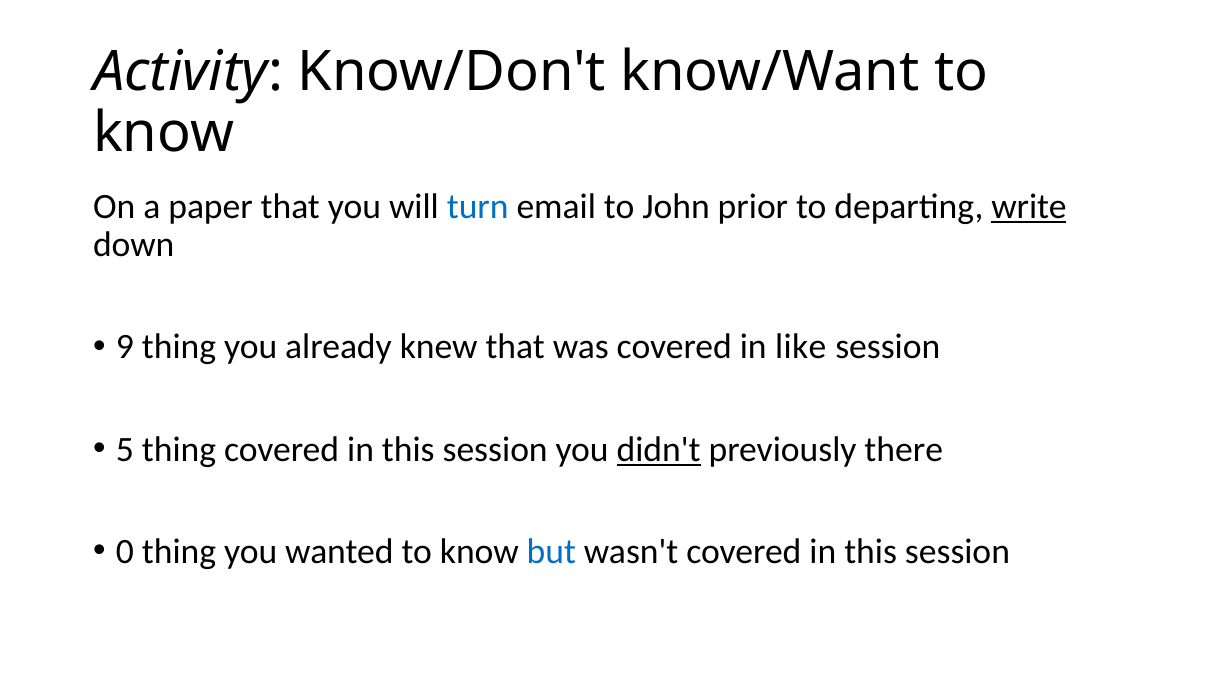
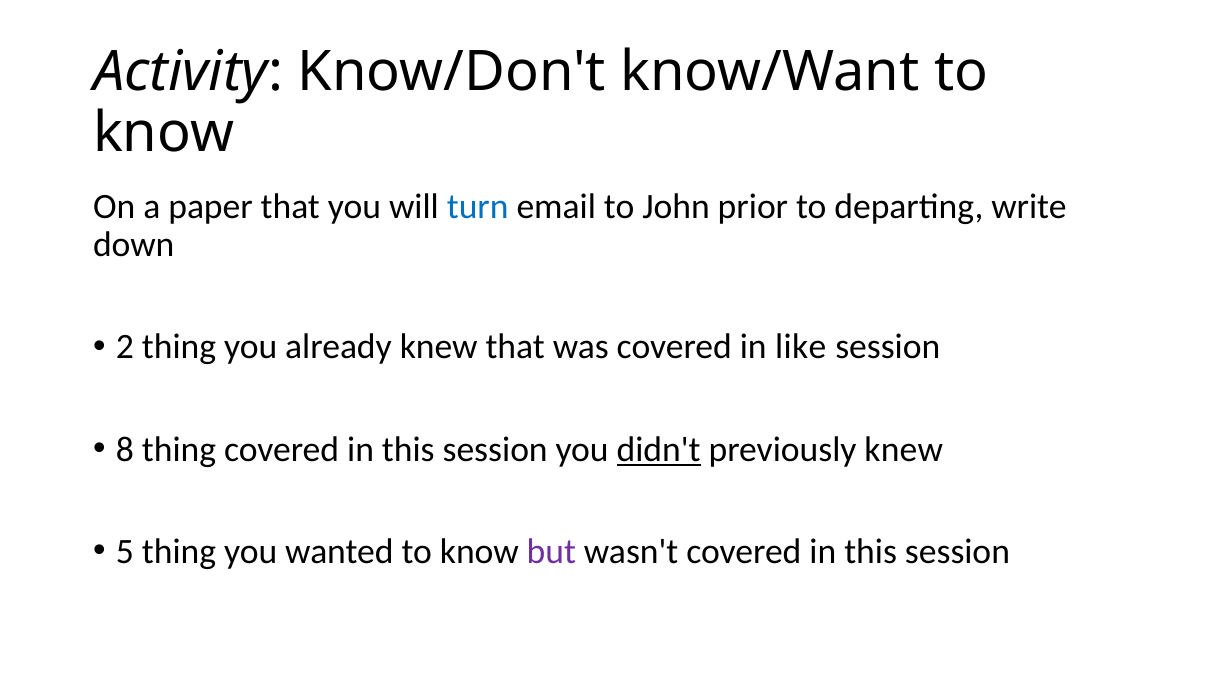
write underline: present -> none
9: 9 -> 2
5: 5 -> 8
previously there: there -> knew
0: 0 -> 5
but colour: blue -> purple
